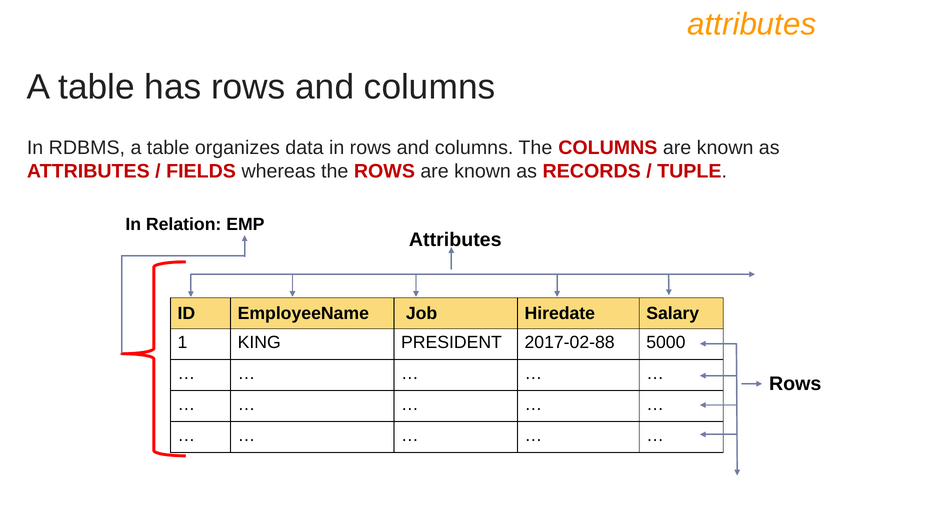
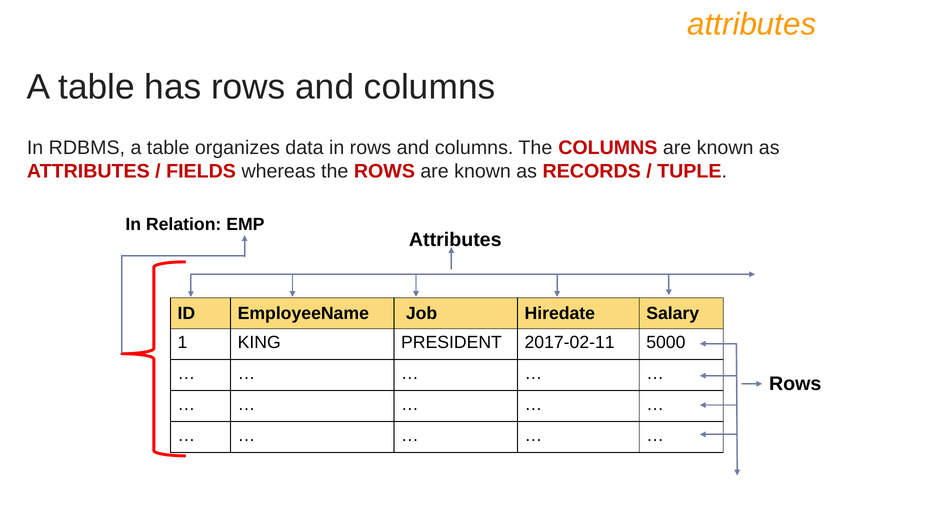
2017-02-88: 2017-02-88 -> 2017-02-11
